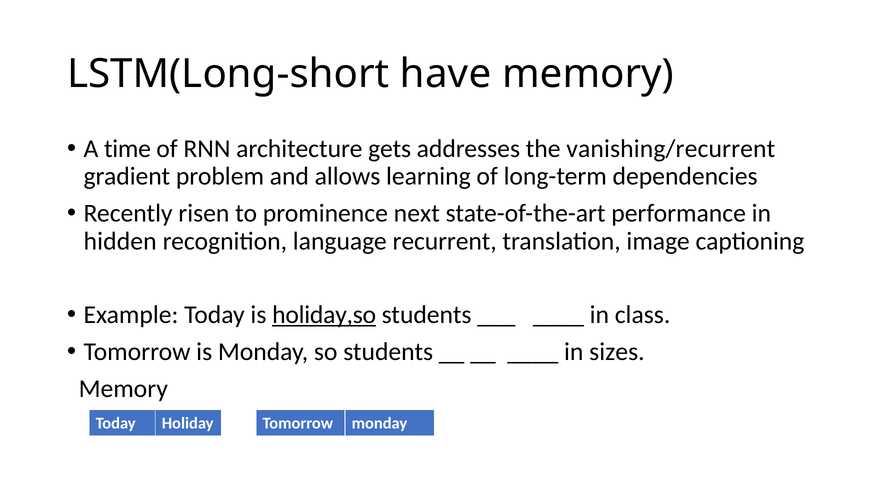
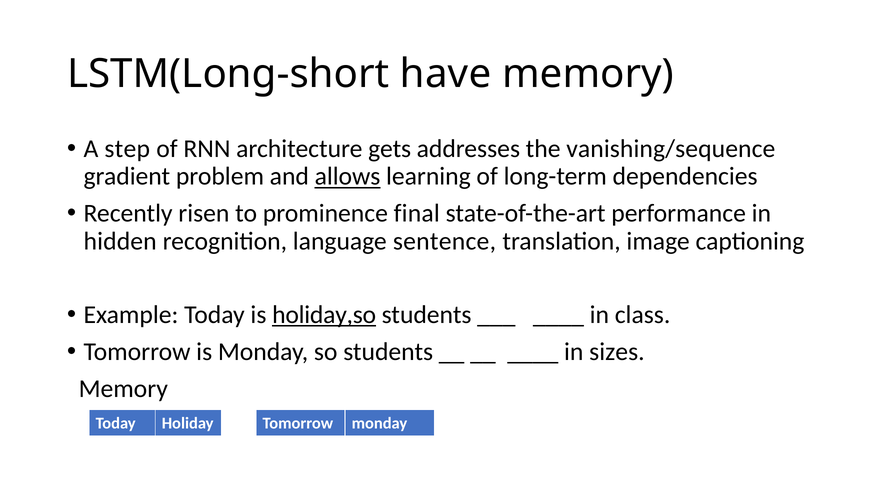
time: time -> step
vanishing/recurrent: vanishing/recurrent -> vanishing/sequence
allows underline: none -> present
next: next -> final
recurrent: recurrent -> sentence
